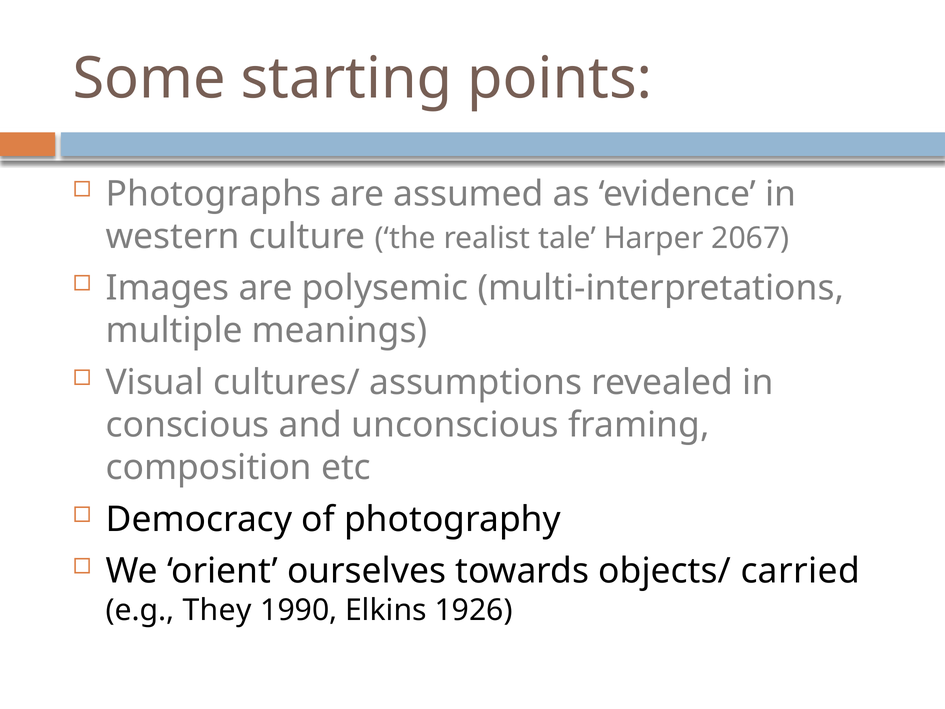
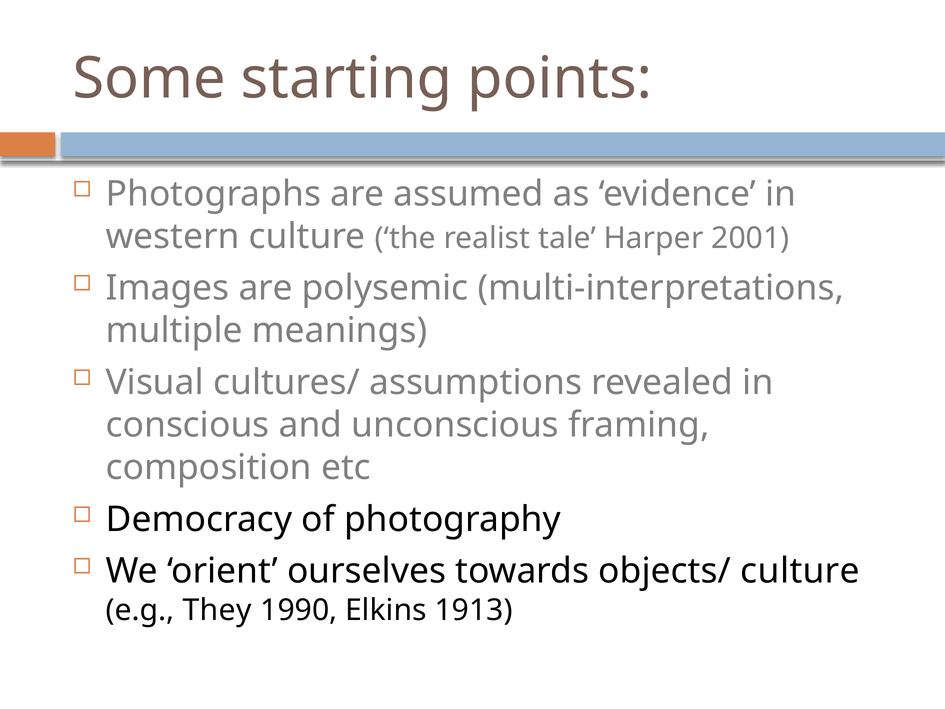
2067: 2067 -> 2001
objects/ carried: carried -> culture
1926: 1926 -> 1913
